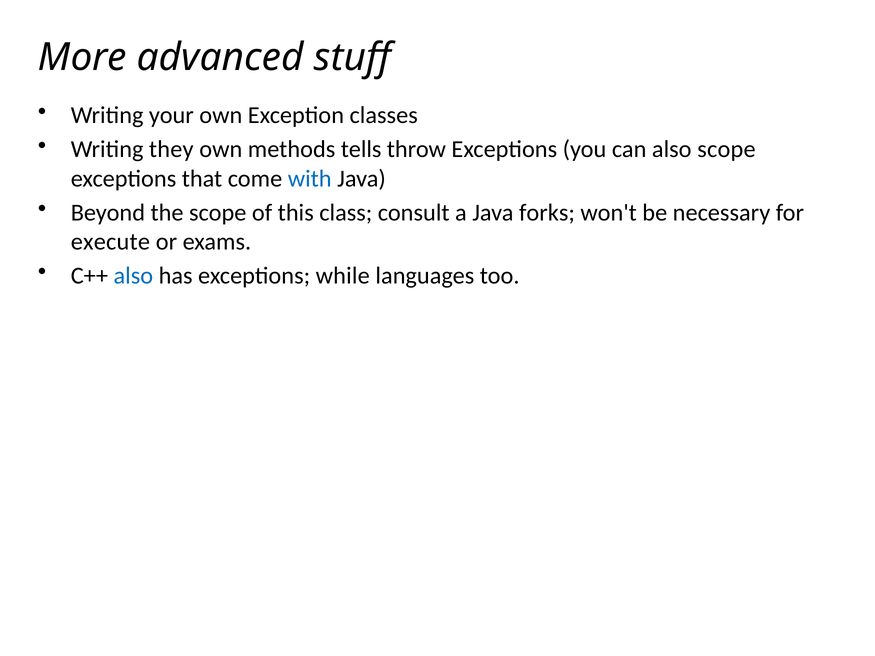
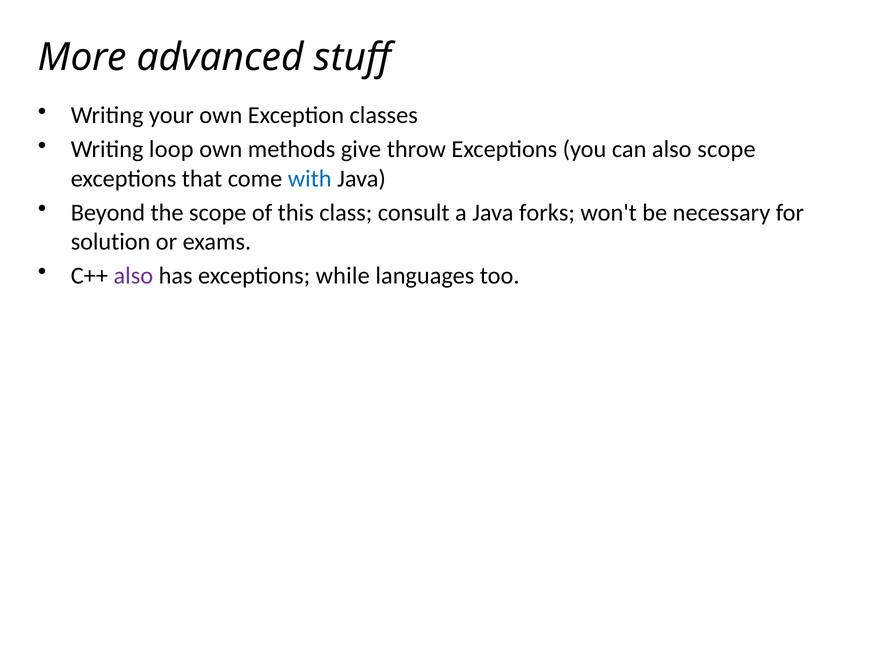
they: they -> loop
tells: tells -> give
execute: execute -> solution
also at (133, 276) colour: blue -> purple
